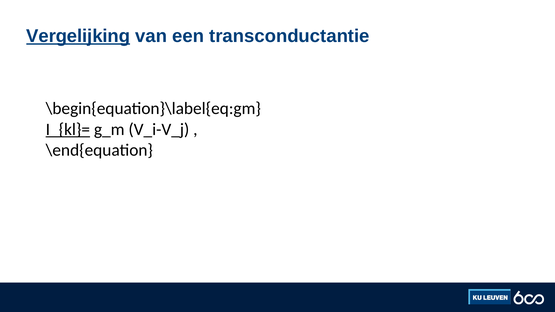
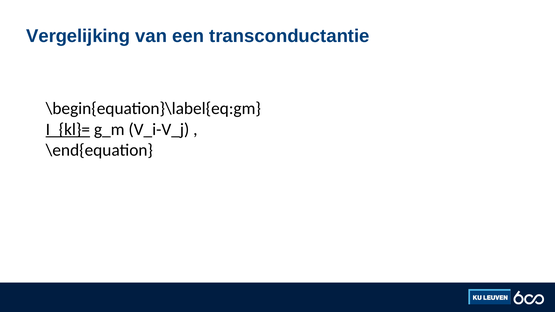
Vergelijking underline: present -> none
